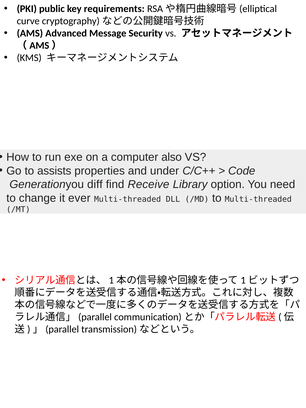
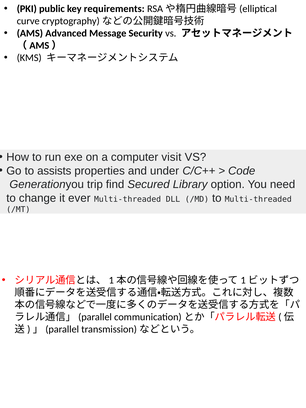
also: also -> visit
diff: diff -> trip
Receive: Receive -> Secured
